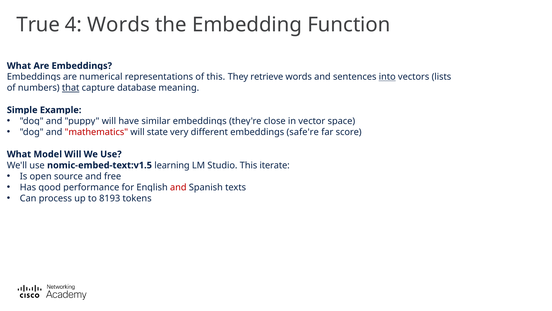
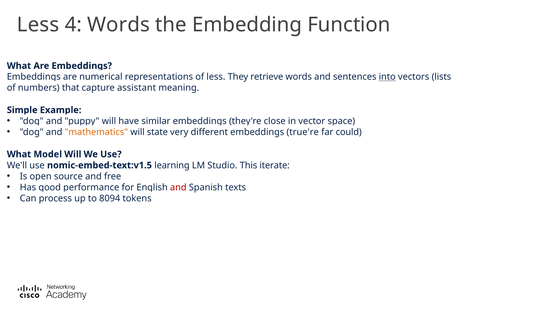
True at (38, 25): True -> Less
this at (216, 77): this -> less
that underline: present -> none
database: database -> assistant
mathematics colour: red -> orange
safe're: safe're -> true're
score: score -> could
8193: 8193 -> 8094
